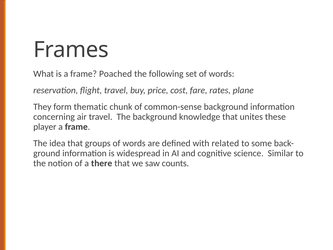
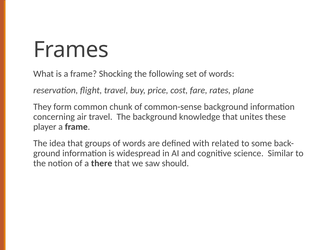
Poached: Poached -> Shocking
thematic: thematic -> common
counts: counts -> should
